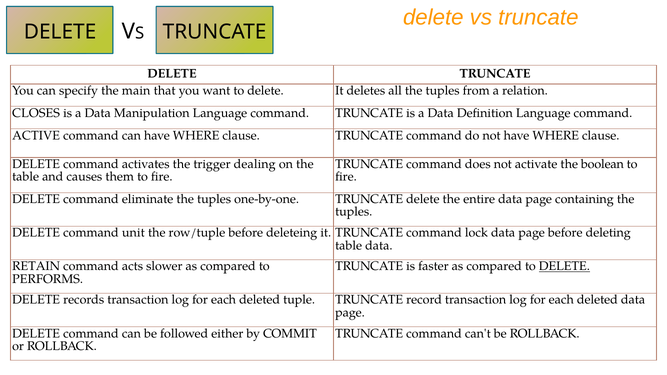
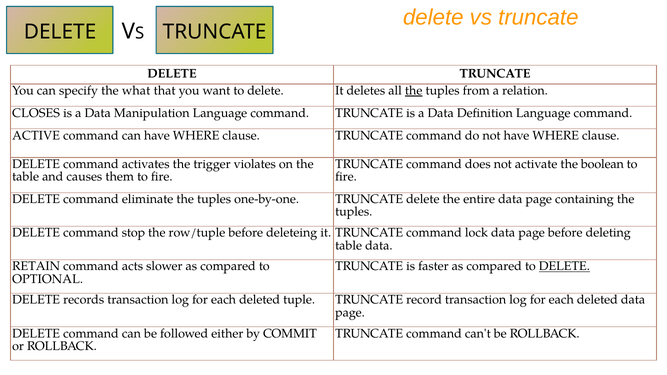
main: main -> what
the at (414, 91) underline: none -> present
dealing: dealing -> violates
unit: unit -> stop
PERFORMS: PERFORMS -> OPTIONAL
